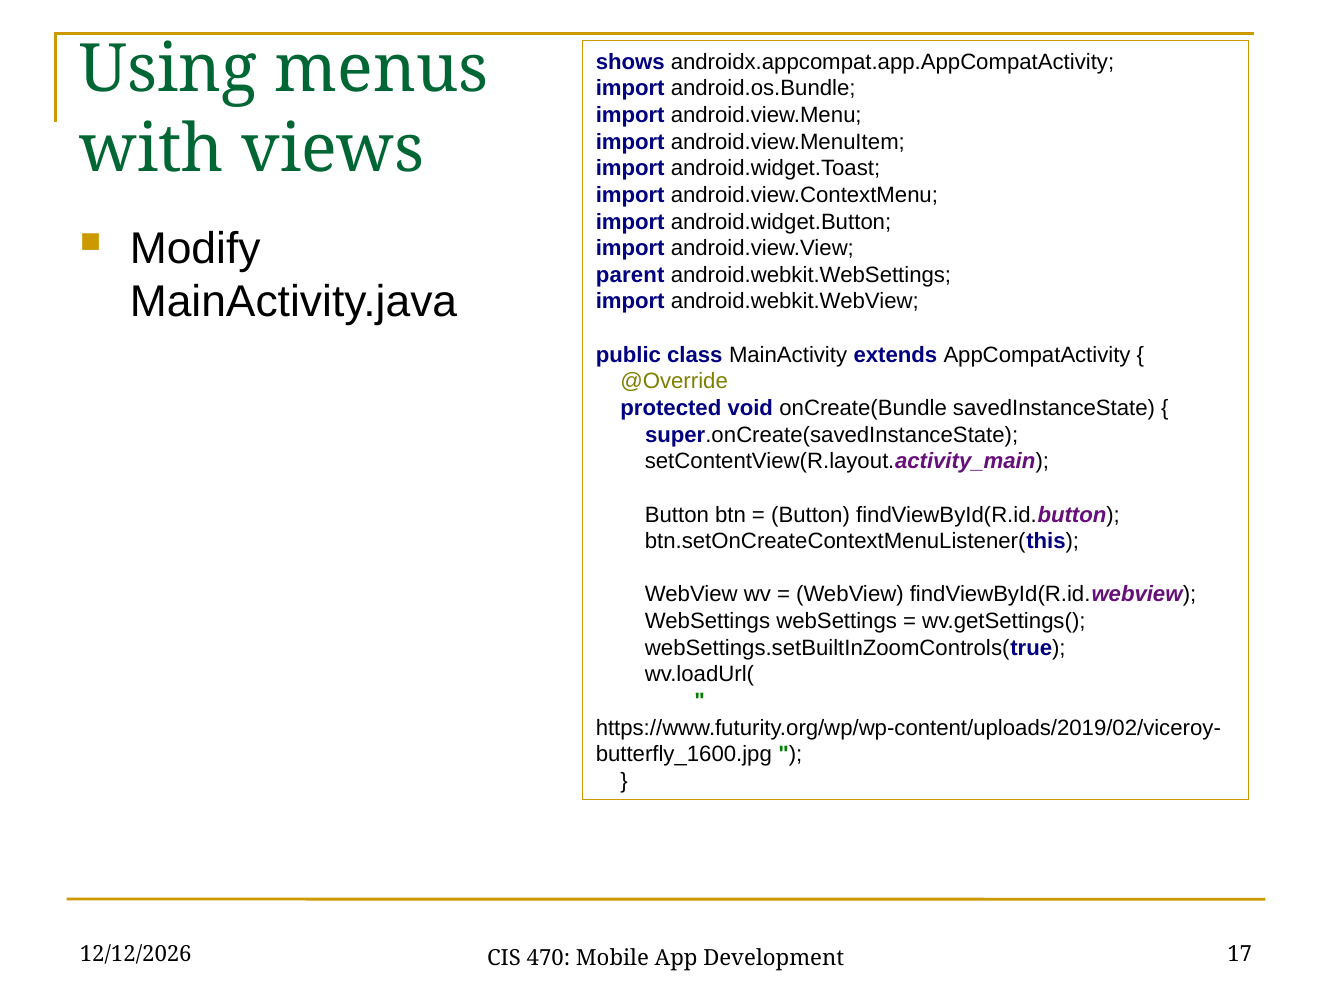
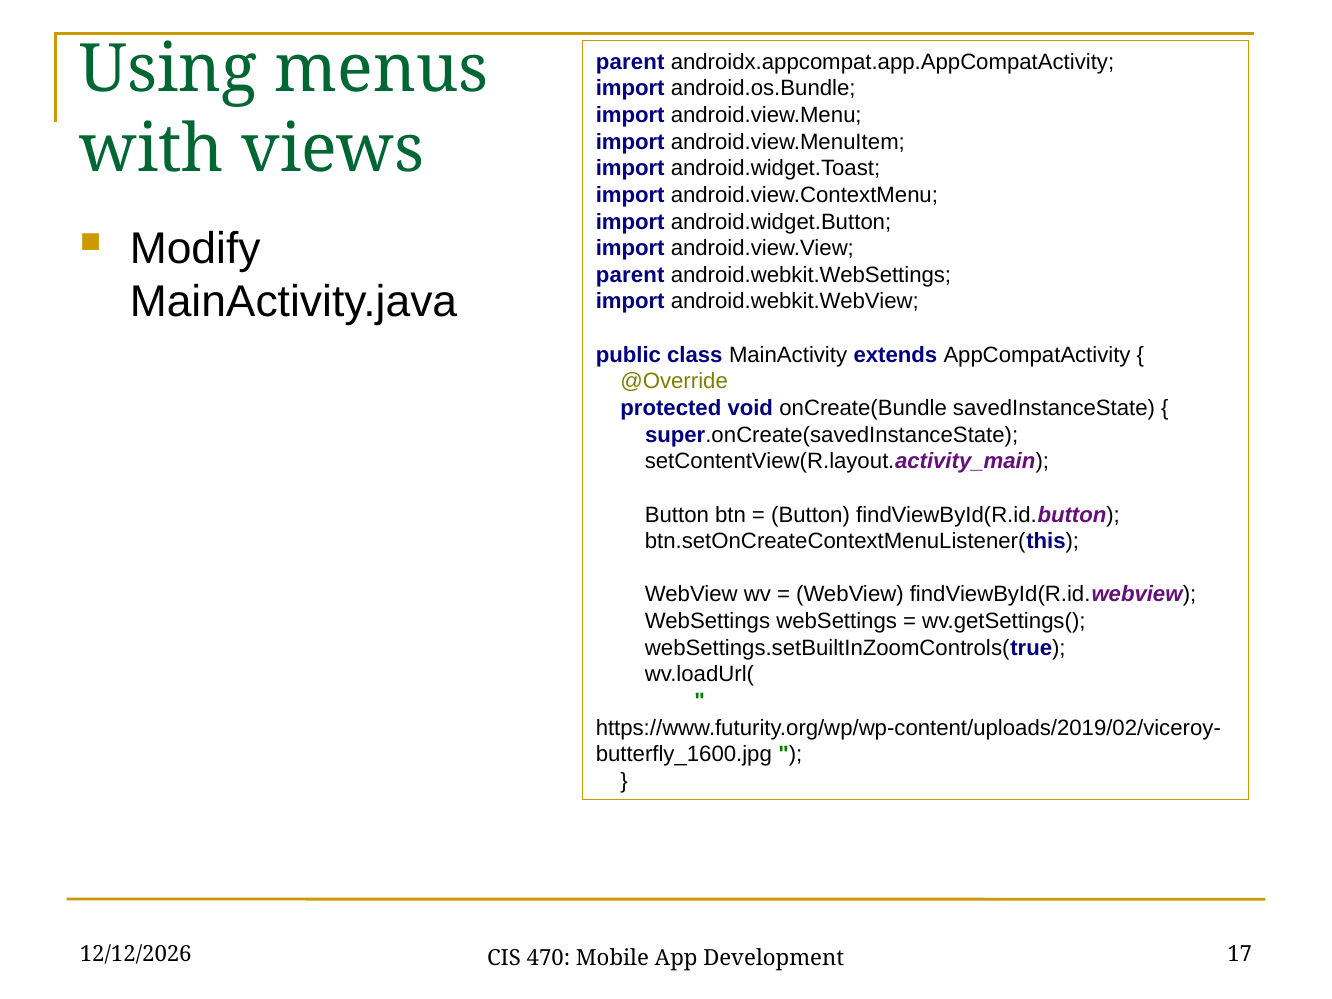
shows at (630, 62): shows -> parent
